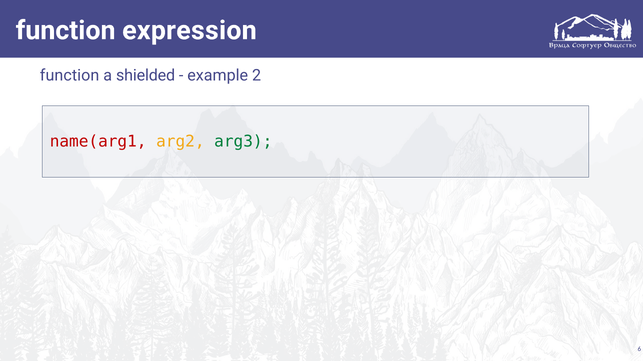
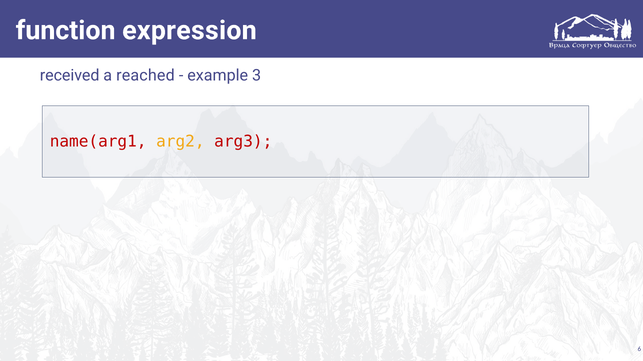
function at (70, 76): function -> received
shielded: shielded -> reached
2: 2 -> 3
arg3 colour: green -> red
